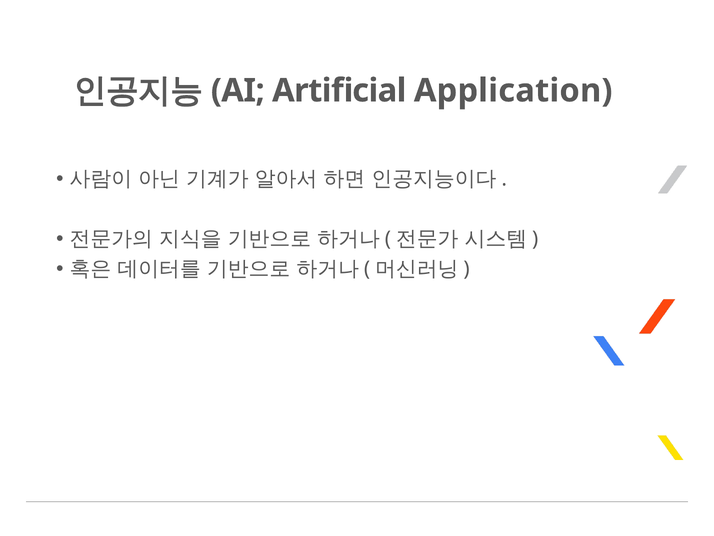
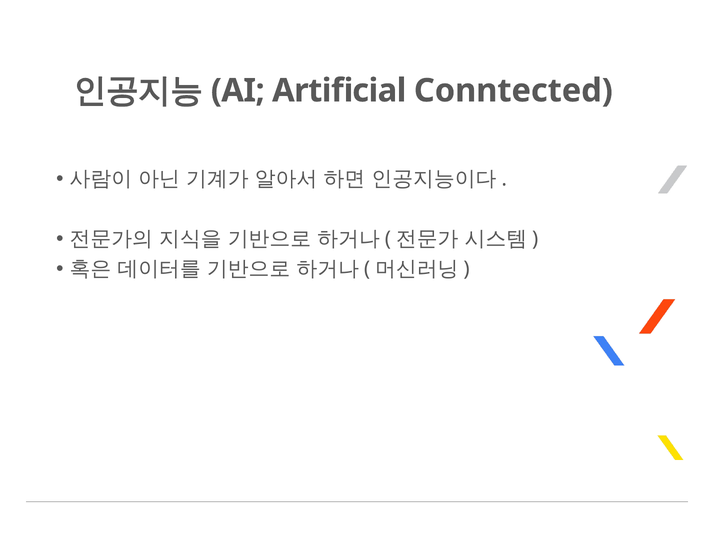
Application: Application -> Conntected
